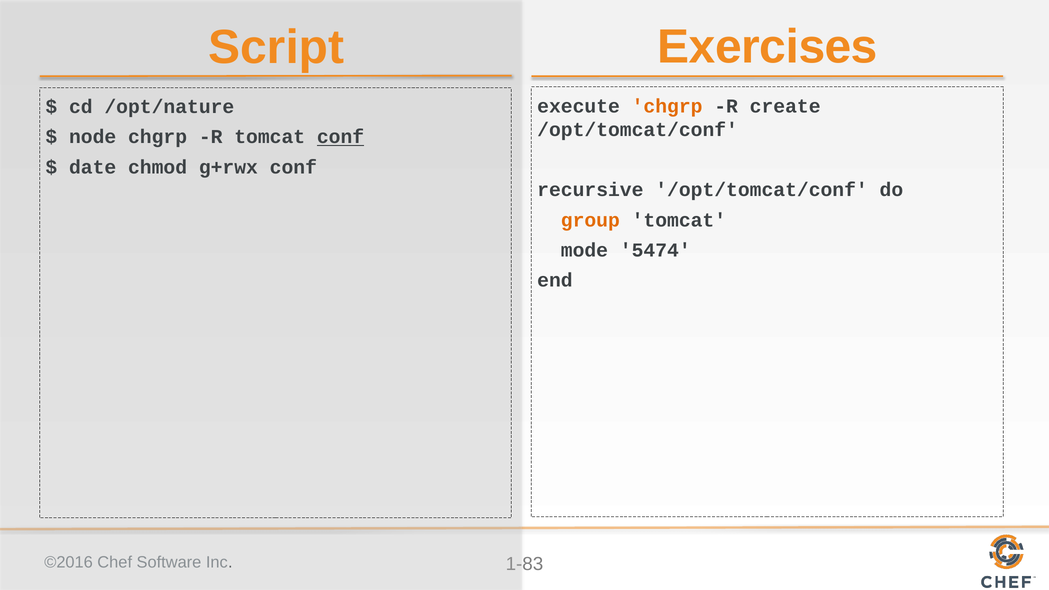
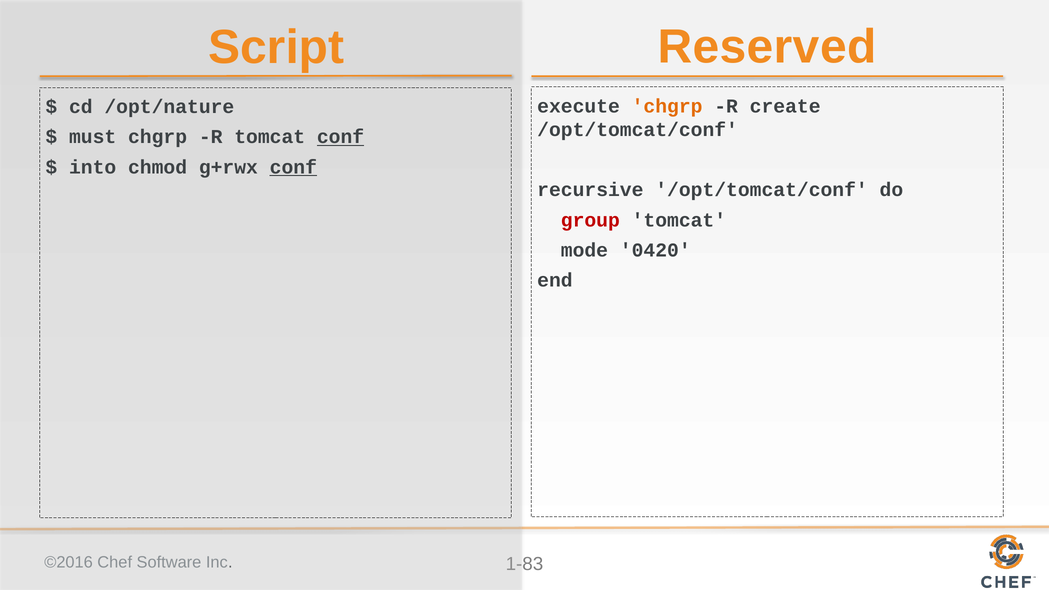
Exercises: Exercises -> Reserved
node: node -> must
date: date -> into
conf at (293, 167) underline: none -> present
group colour: orange -> red
5474: 5474 -> 0420
